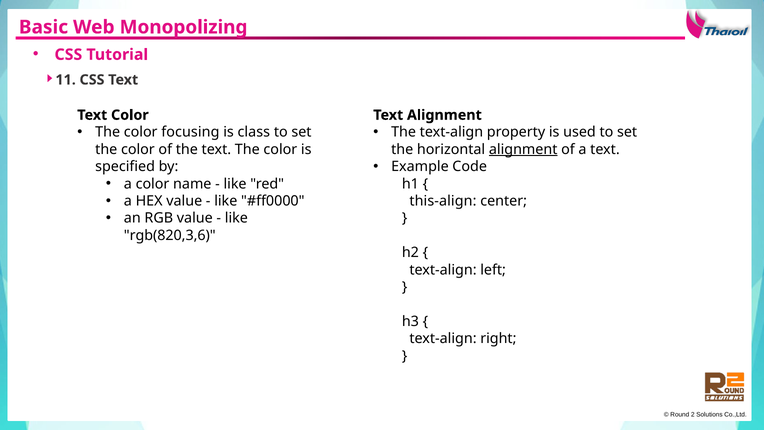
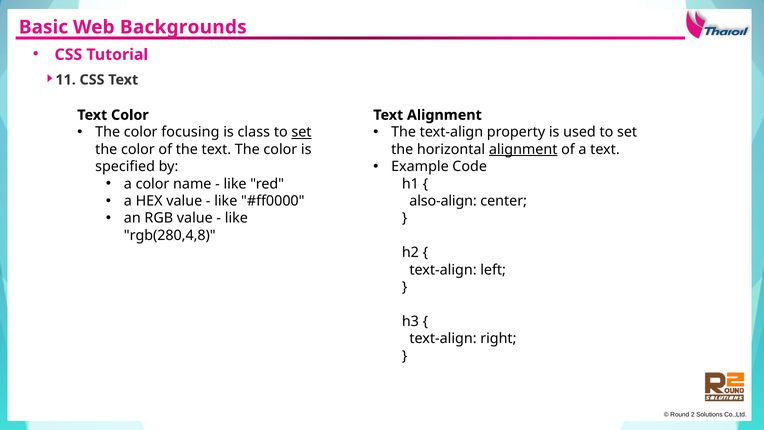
Monopolizing: Monopolizing -> Backgrounds
set at (302, 132) underline: none -> present
this-align: this-align -> also-align
rgb(820,3,6: rgb(820,3,6 -> rgb(280,4,8
